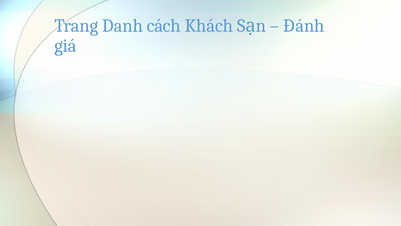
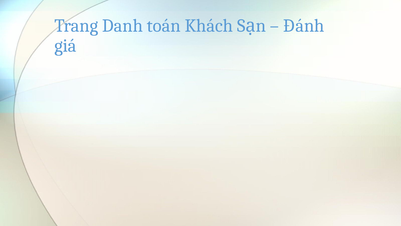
cách: cách -> toán
